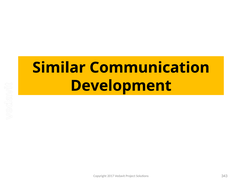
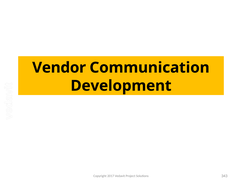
Similar: Similar -> Vendor
